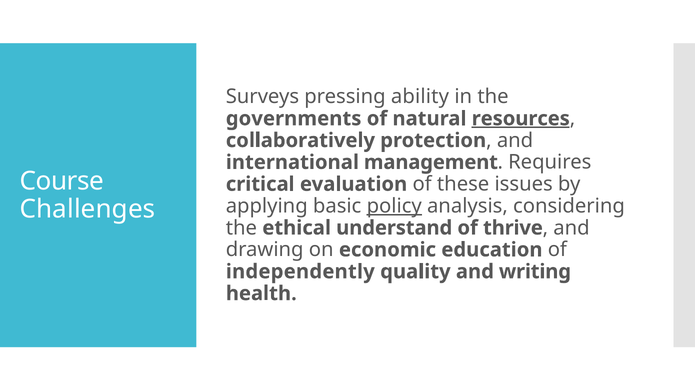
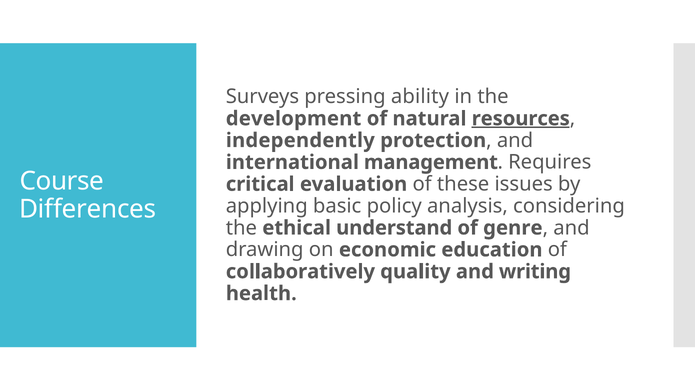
governments: governments -> development
collaboratively: collaboratively -> independently
policy underline: present -> none
Challenges: Challenges -> Differences
thrive: thrive -> genre
independently: independently -> collaboratively
